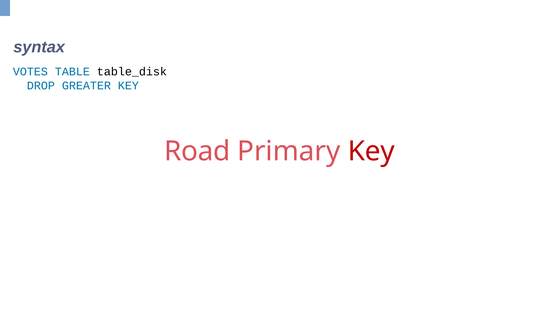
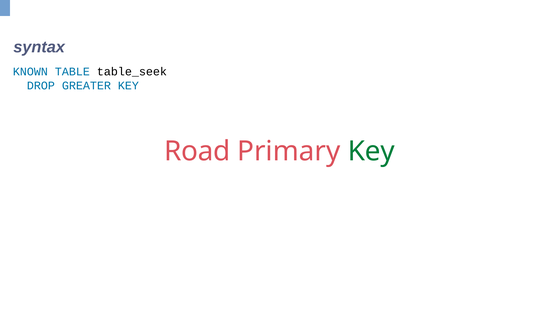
VOTES: VOTES -> KNOWN
table_disk: table_disk -> table_seek
Key at (371, 152) colour: red -> green
